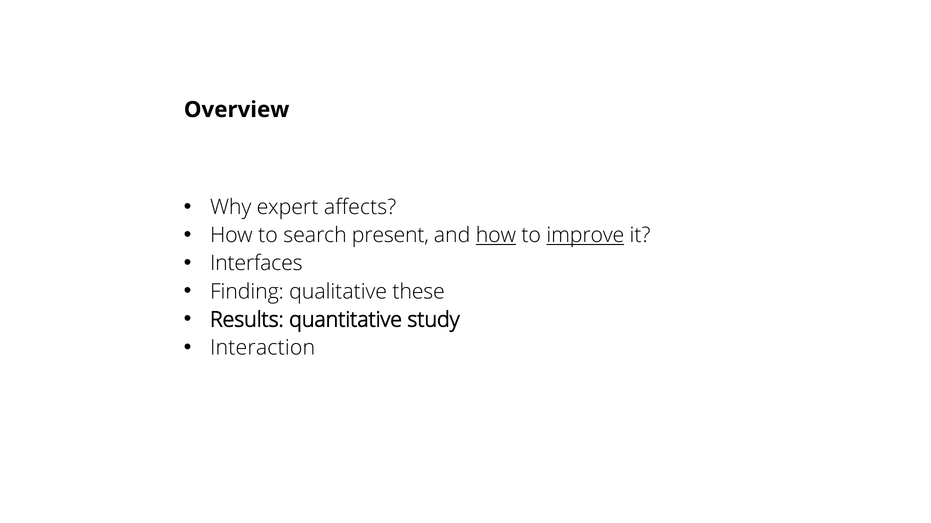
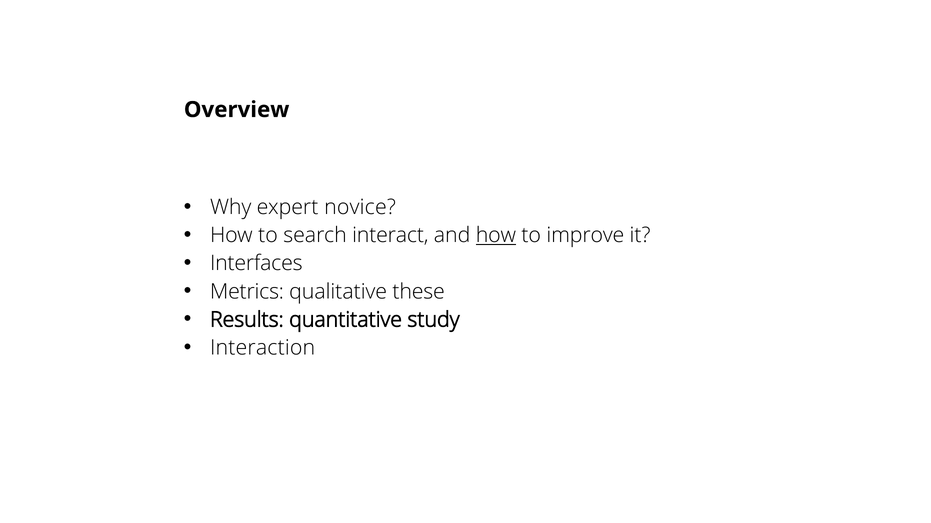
affects: affects -> novice
present: present -> interact
improve underline: present -> none
Finding: Finding -> Metrics
